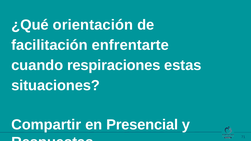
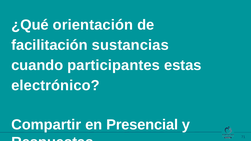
enfrentarte: enfrentarte -> sustancias
respiraciones: respiraciones -> participantes
situaciones: situaciones -> electrónico
